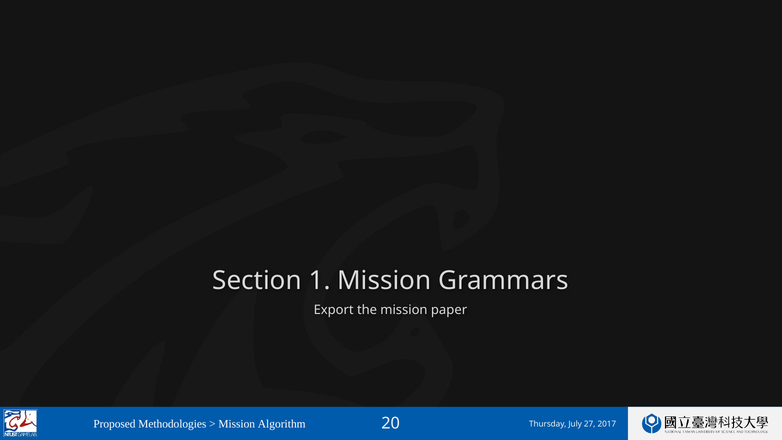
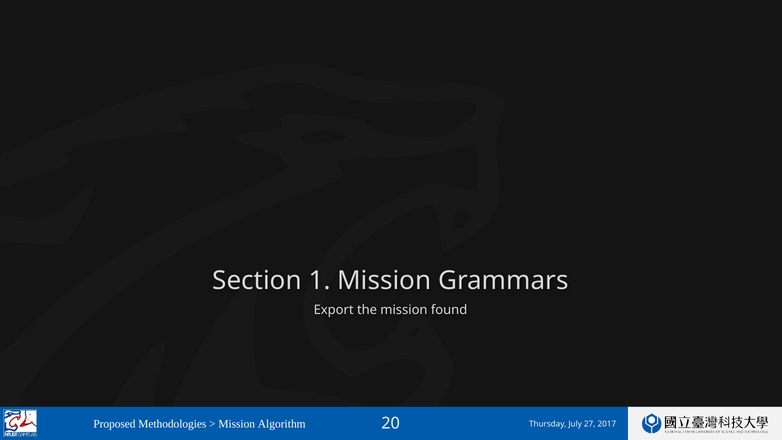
paper: paper -> found
